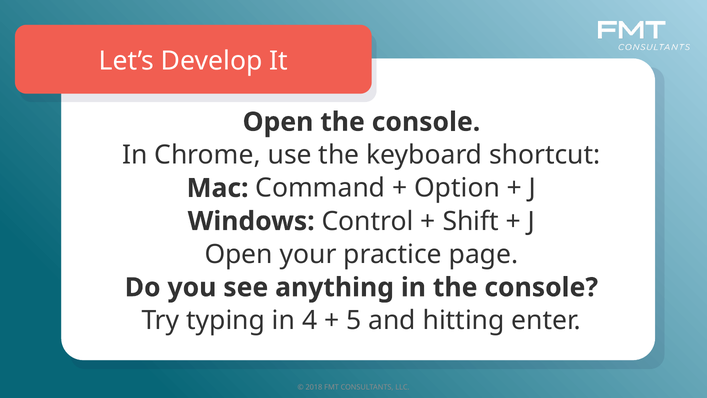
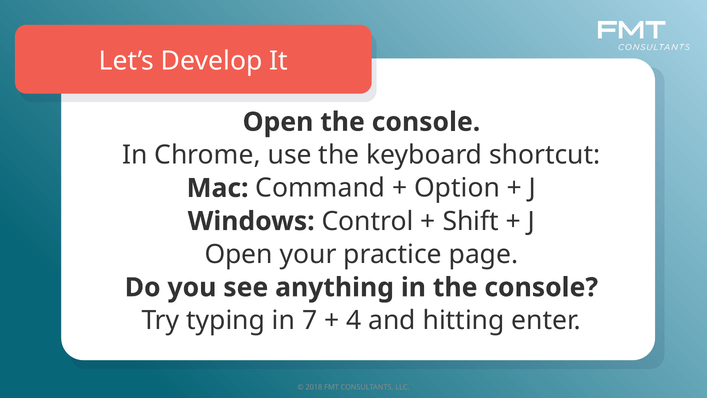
4: 4 -> 7
5: 5 -> 4
